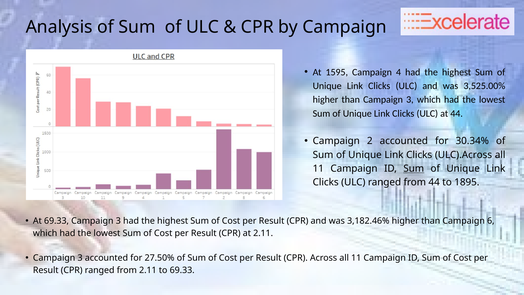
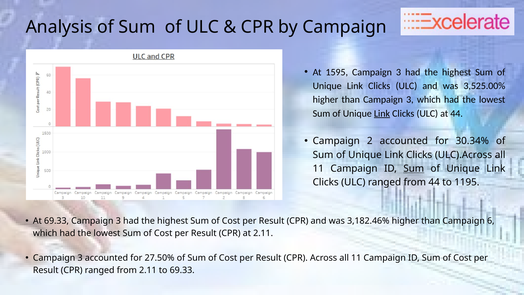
1595 Campaign 4: 4 -> 3
Link at (382, 113) underline: none -> present
1895: 1895 -> 1195
